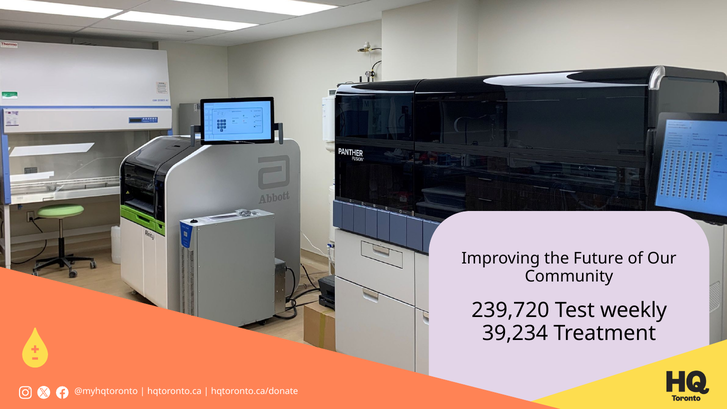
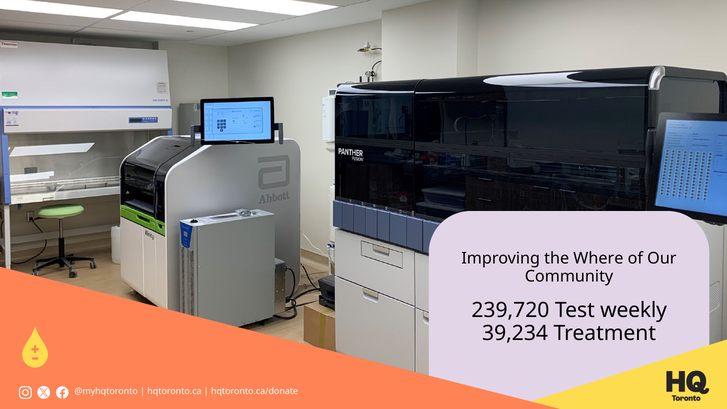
Future: Future -> Where
